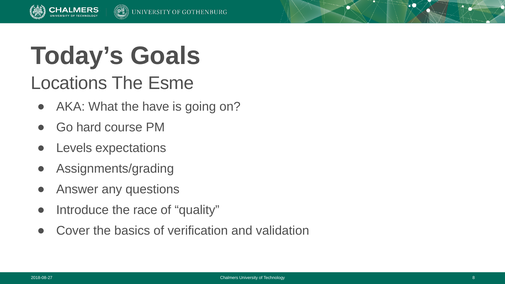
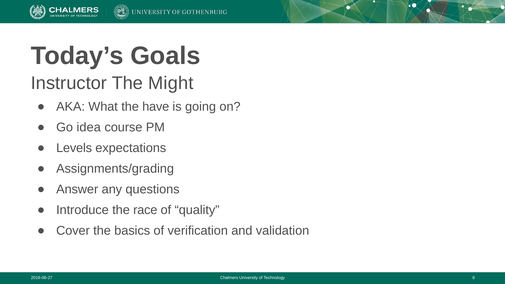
Locations: Locations -> Instructor
Esme: Esme -> Might
hard: hard -> idea
